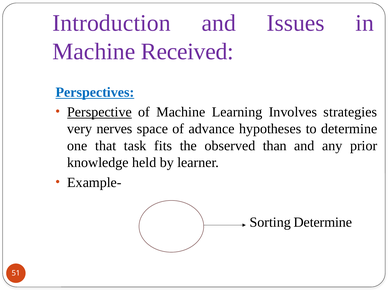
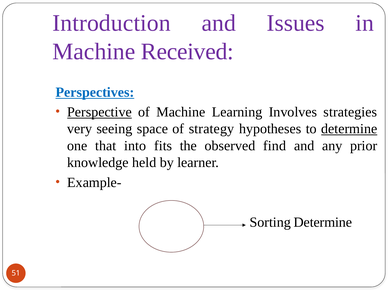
nerves: nerves -> seeing
advance: advance -> strategy
determine at (349, 129) underline: none -> present
task: task -> into
than: than -> find
